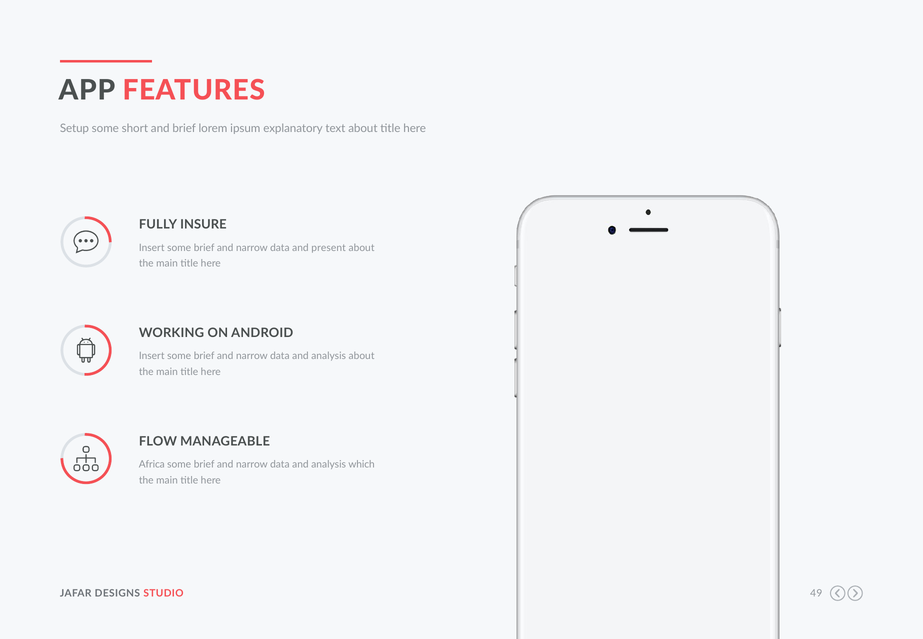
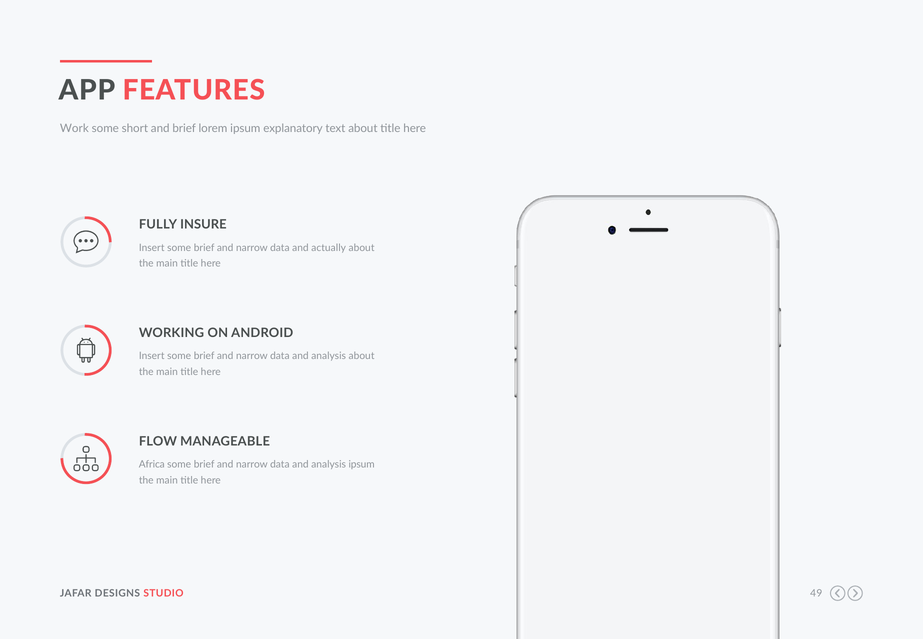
Setup: Setup -> Work
present: present -> actually
analysis which: which -> ipsum
